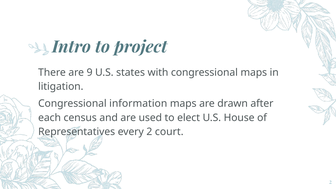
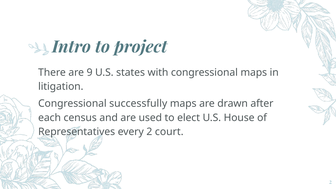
information: information -> successfully
